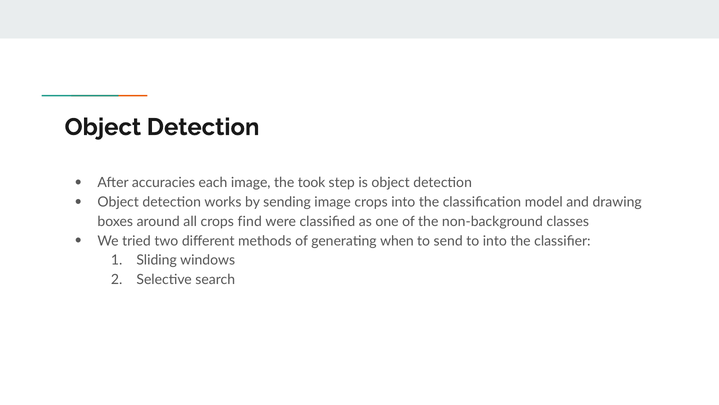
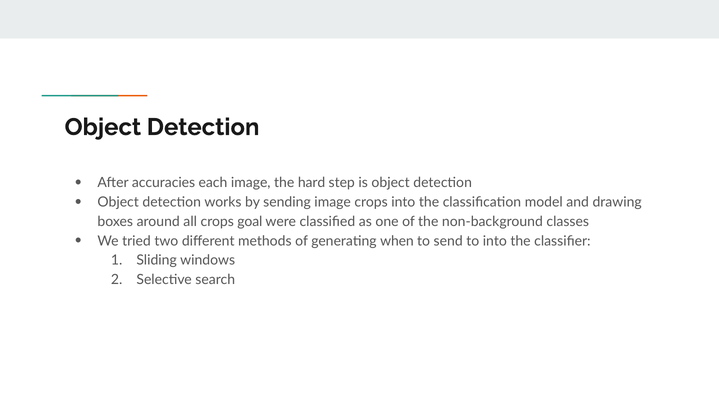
took: took -> hard
find: find -> goal
